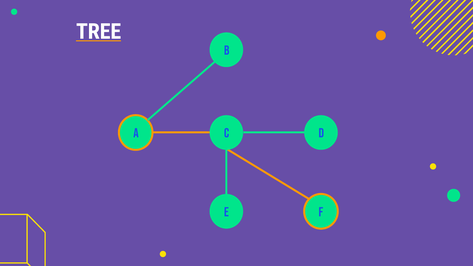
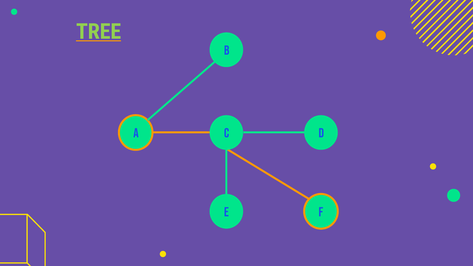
TREE colour: white -> light green
